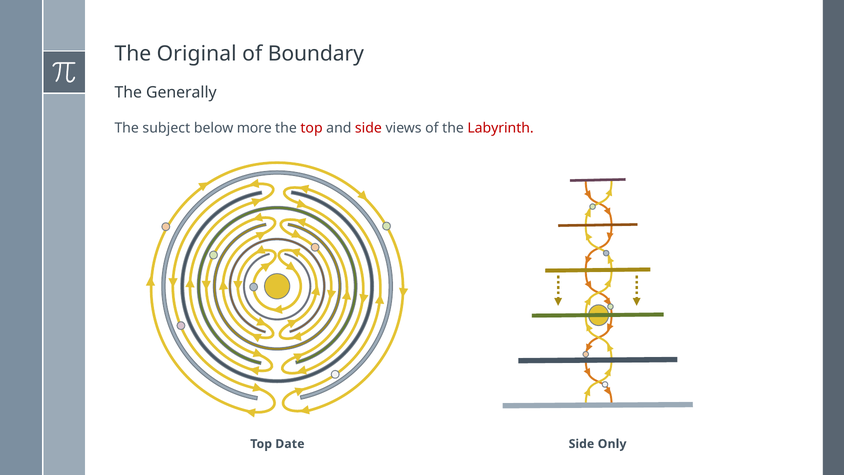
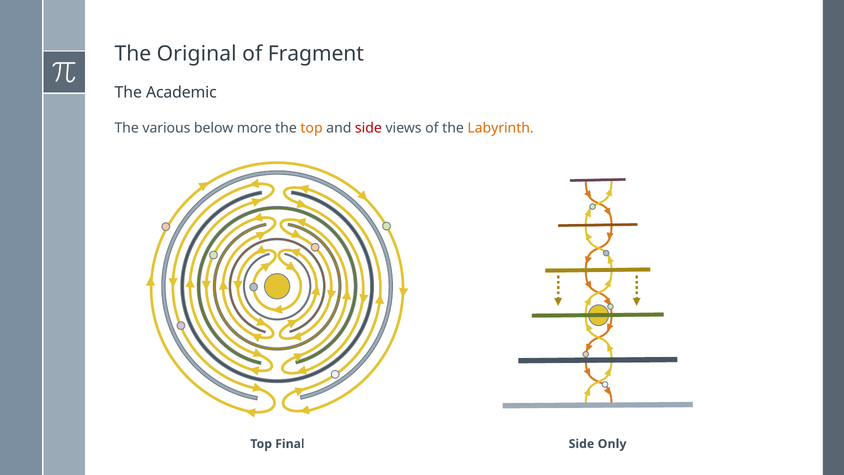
Boundary: Boundary -> Fragment
Generally: Generally -> Academic
subject: subject -> various
top at (312, 128) colour: red -> orange
Labyrinth colour: red -> orange
Date: Date -> Final
